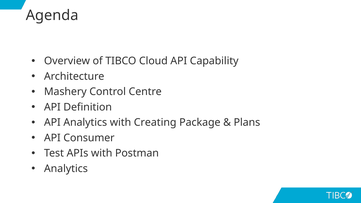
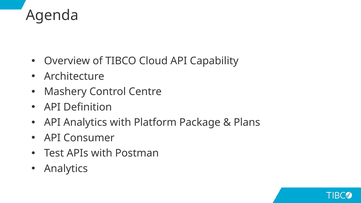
Creating: Creating -> Platform
